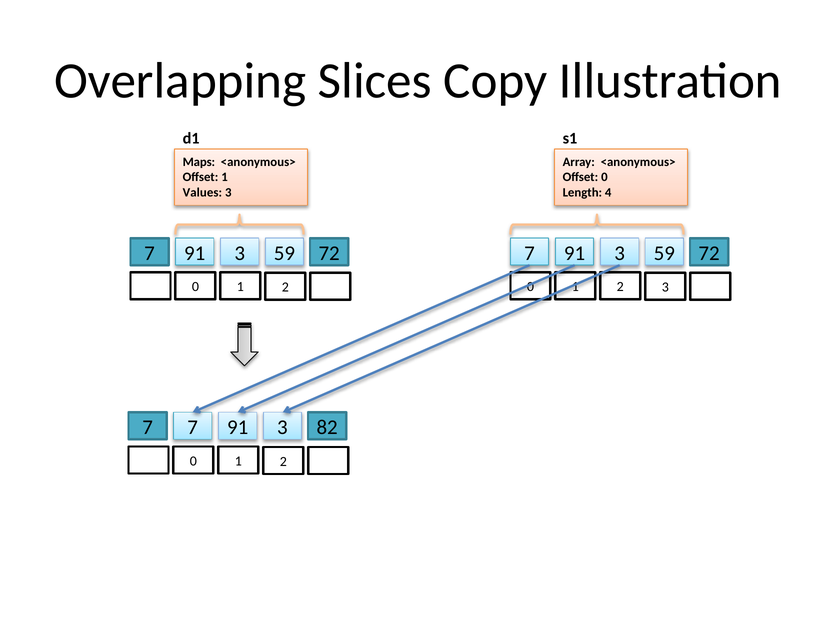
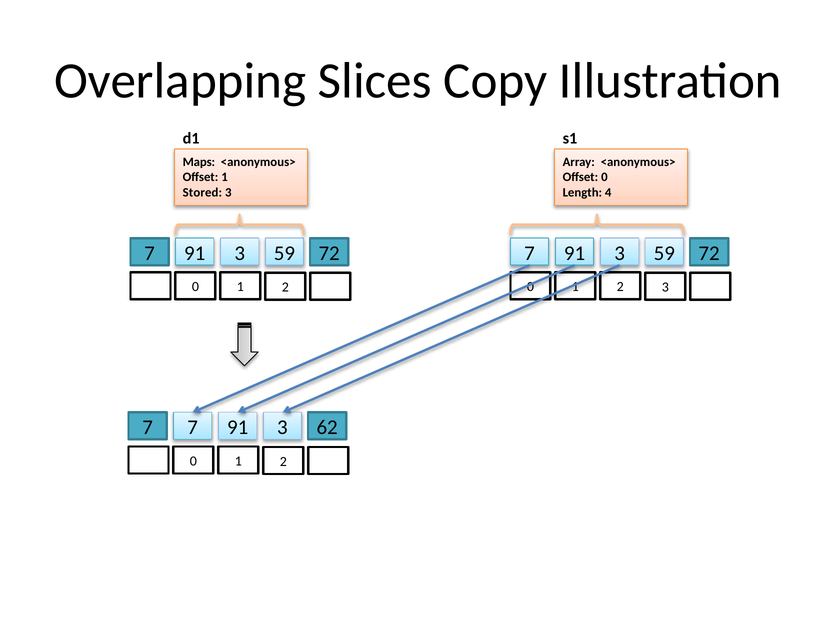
Values: Values -> Stored
82: 82 -> 62
